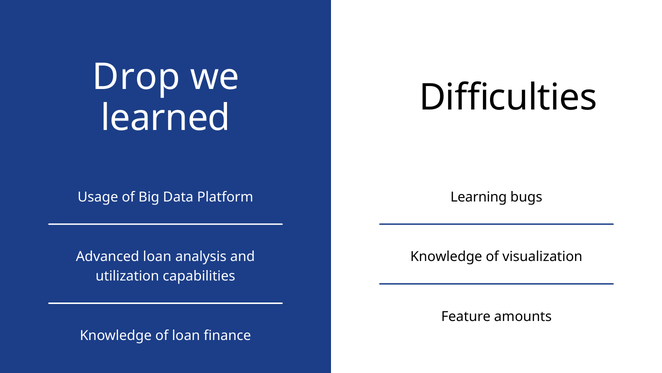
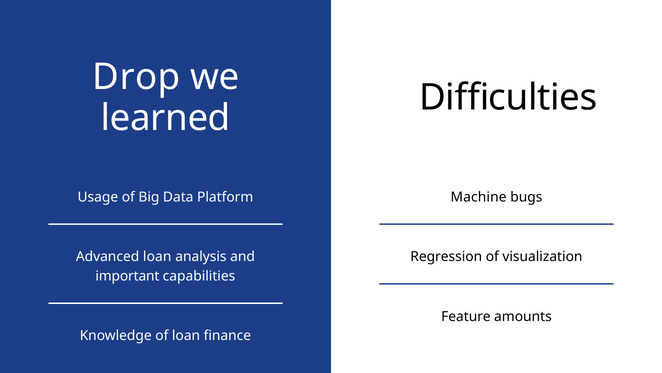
Learning: Learning -> Machine
Knowledge at (446, 256): Knowledge -> Regression
utilization: utilization -> important
